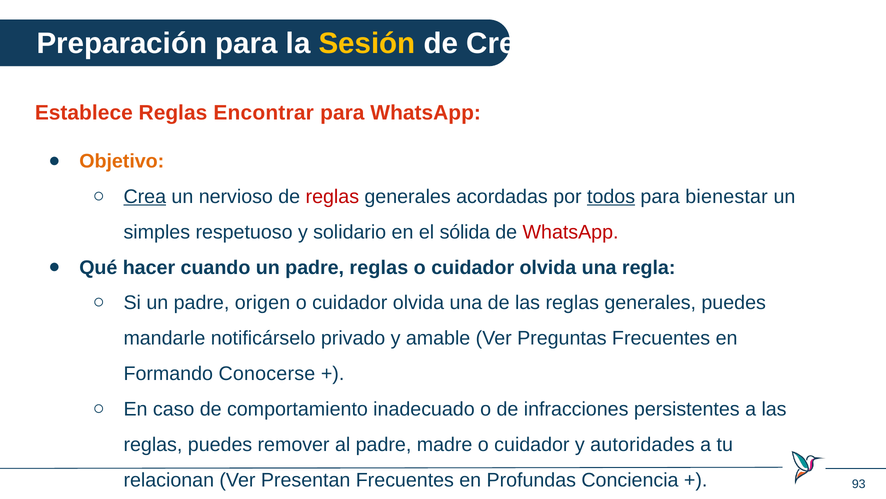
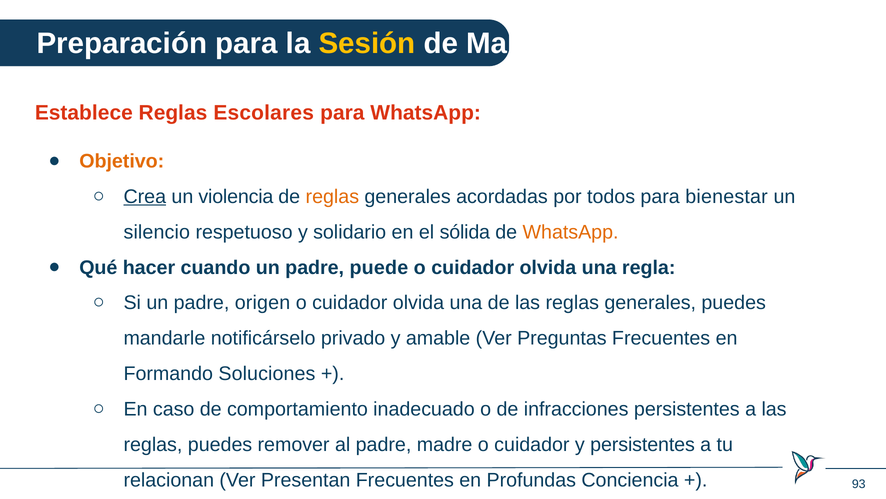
Cree: Cree -> Mala
Encontrar: Encontrar -> Escolares
nervioso: nervioso -> violencia
reglas at (332, 196) colour: red -> orange
todos underline: present -> none
simples: simples -> silencio
WhatsApp at (571, 232) colour: red -> orange
padre reglas: reglas -> puede
Conocerse: Conocerse -> Soluciones
y autoridades: autoridades -> persistentes
